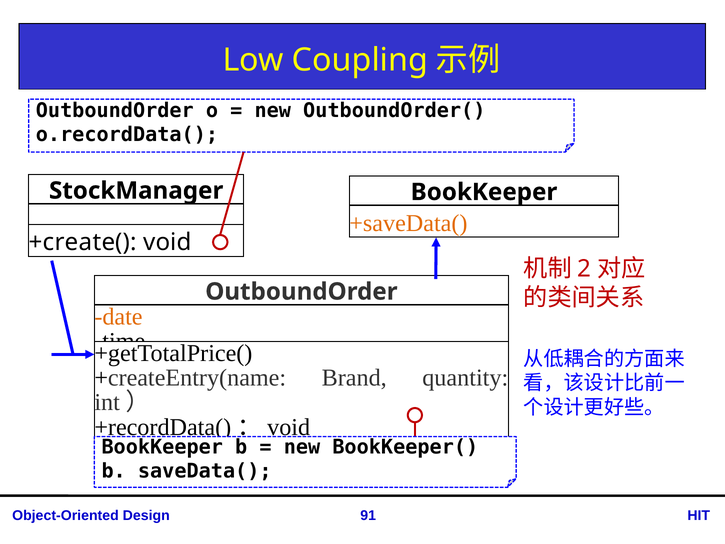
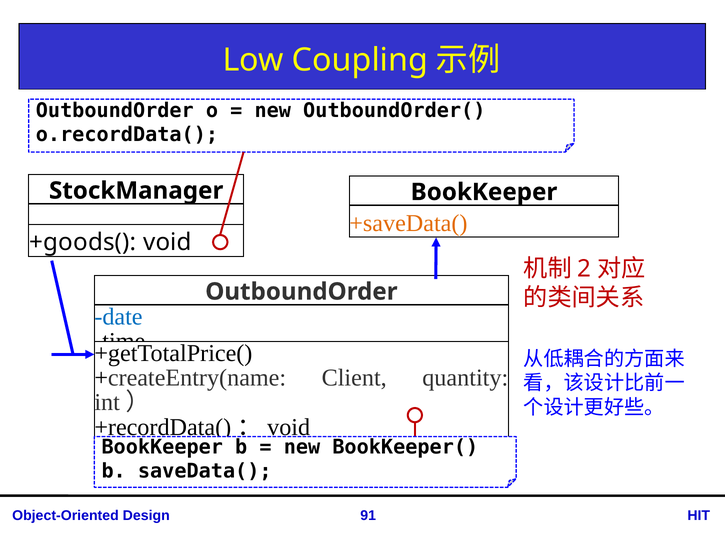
+create(: +create( -> +goods(
date colour: orange -> blue
Brand: Brand -> Client
